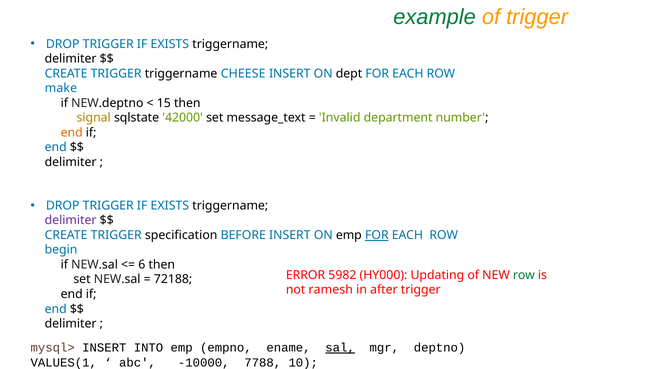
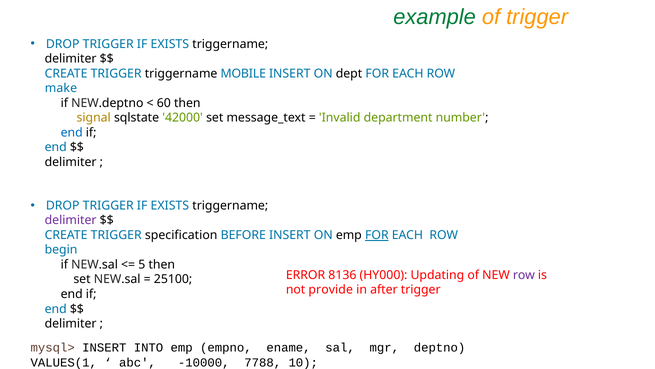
CHEESE: CHEESE -> MOBILE
15: 15 -> 60
end at (72, 132) colour: orange -> blue
6: 6 -> 5
5982: 5982 -> 8136
row at (524, 275) colour: green -> purple
72188: 72188 -> 25100
ramesh: ramesh -> provide
sal underline: present -> none
